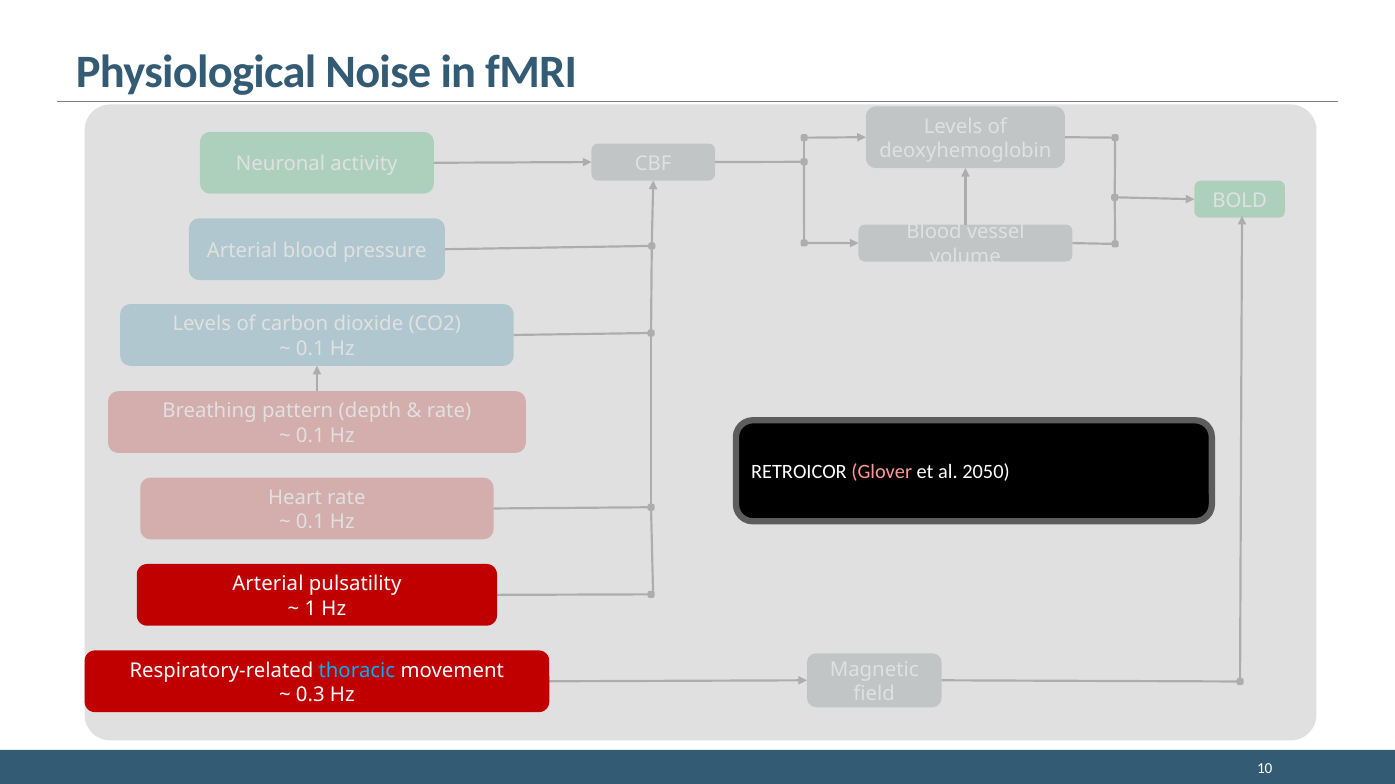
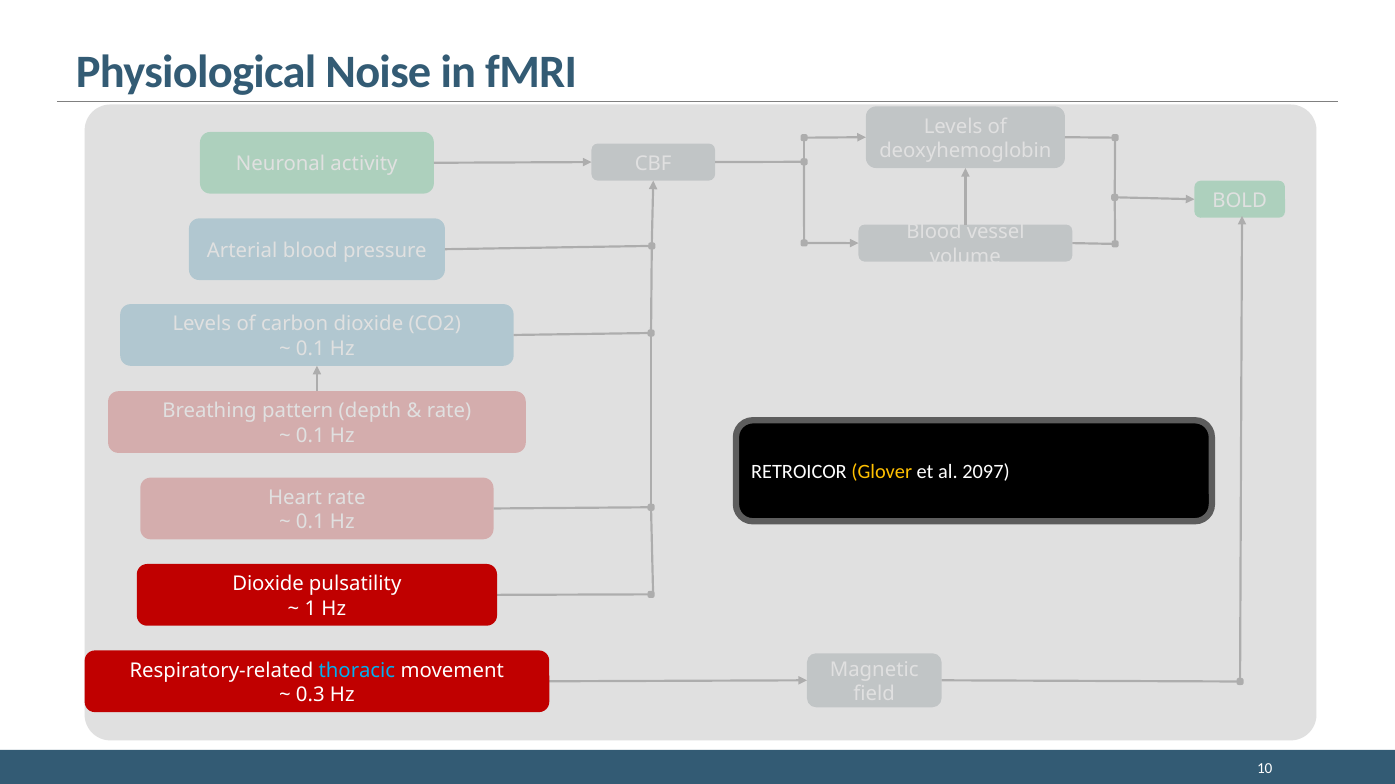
Glover colour: pink -> yellow
2050: 2050 -> 2097
Arterial at (268, 585): Arterial -> Dioxide
